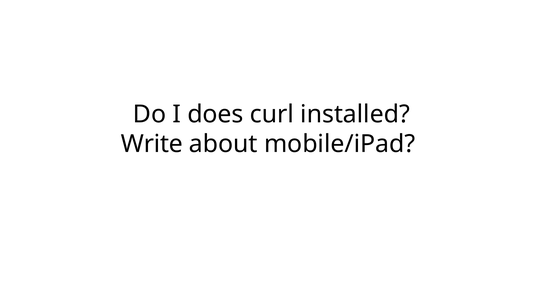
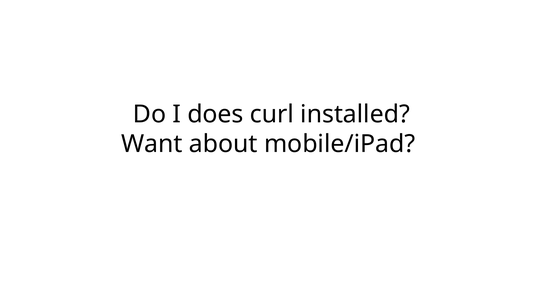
Write: Write -> Want
